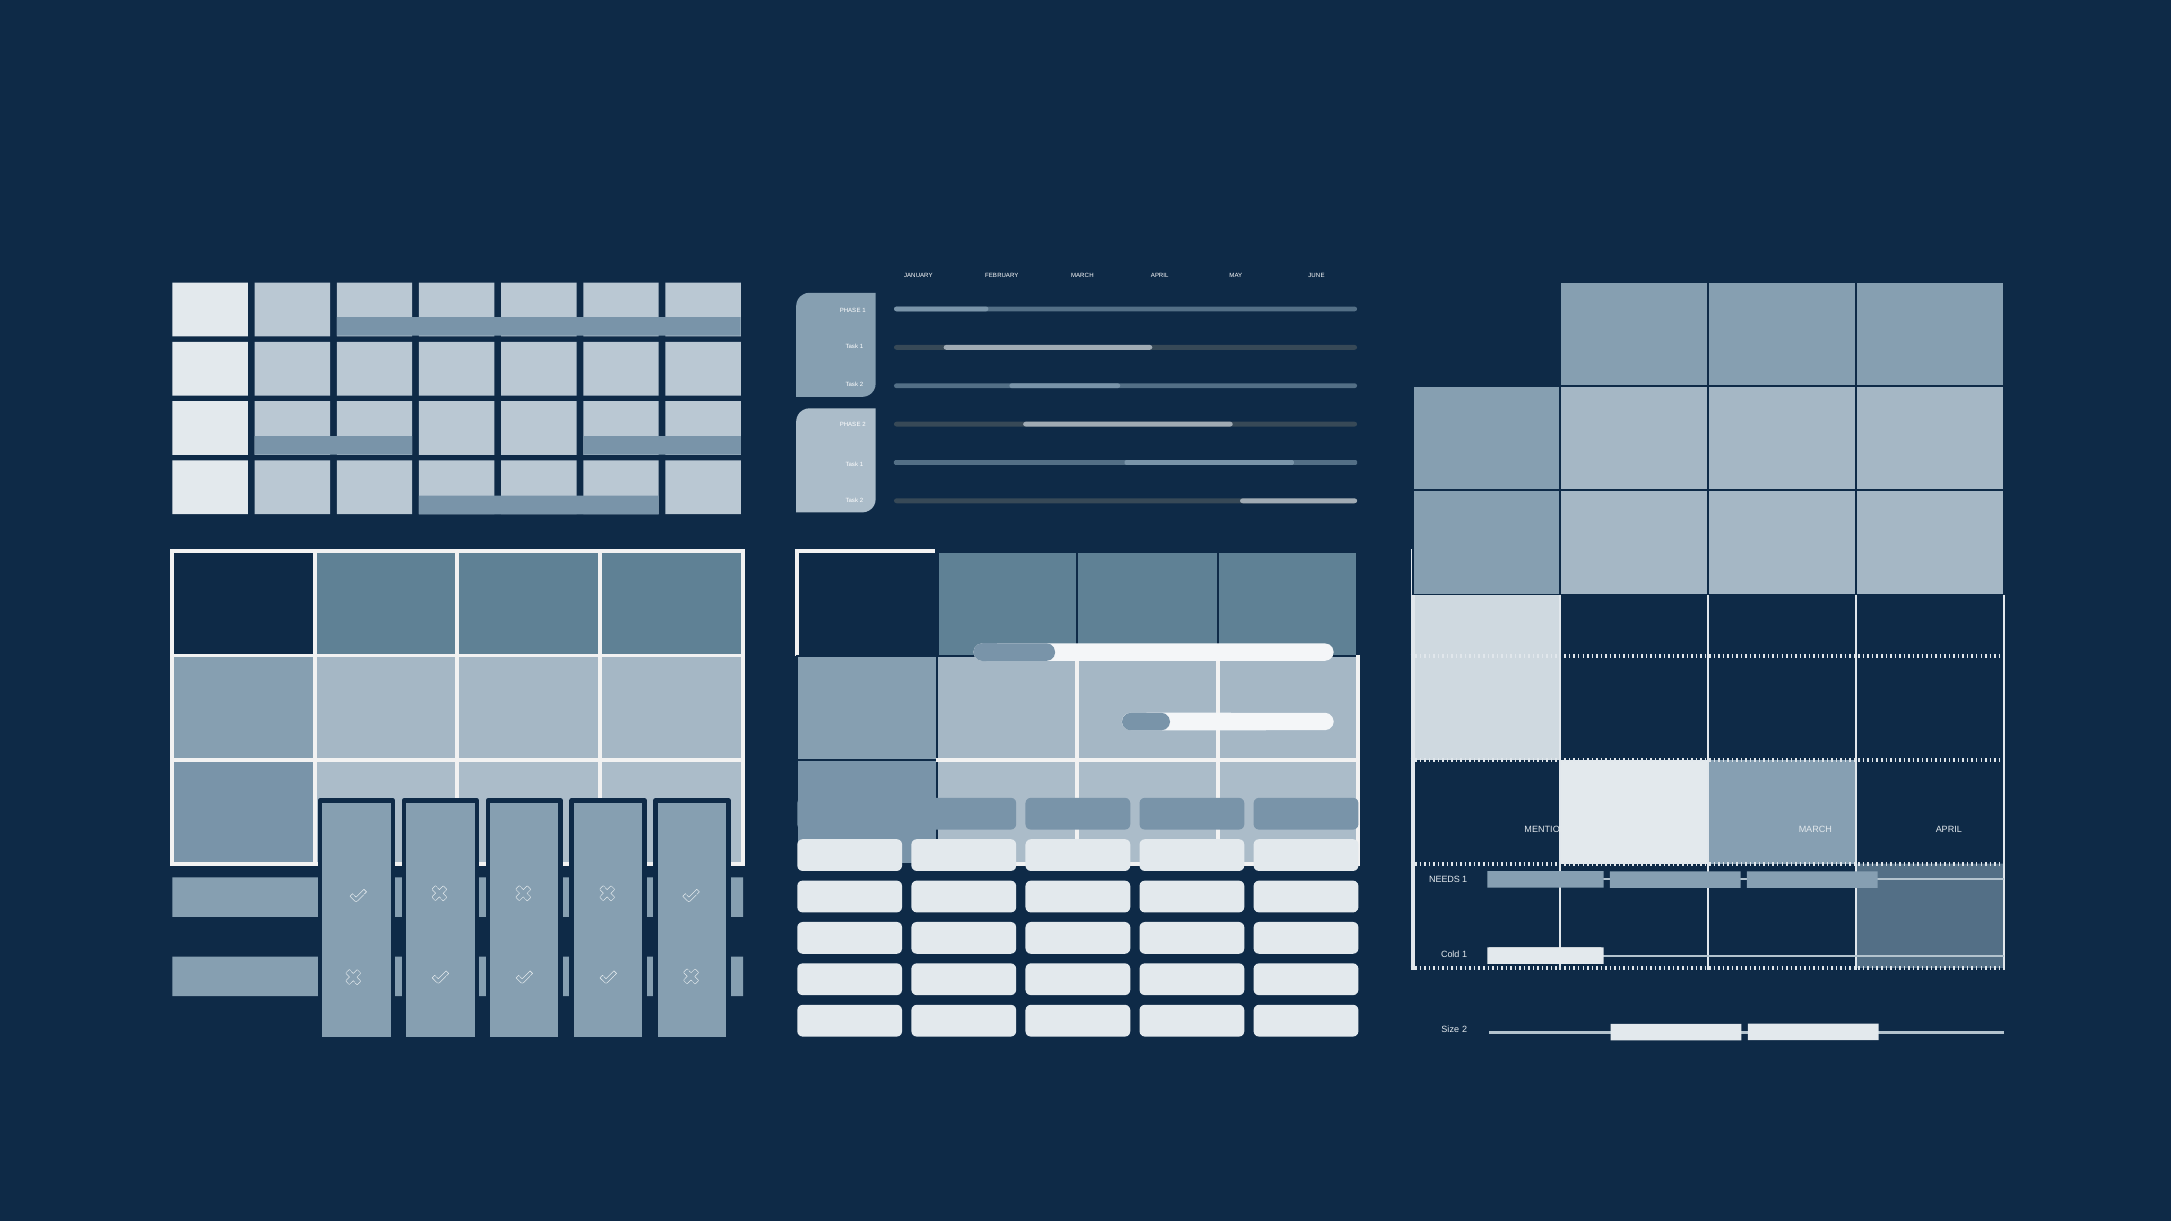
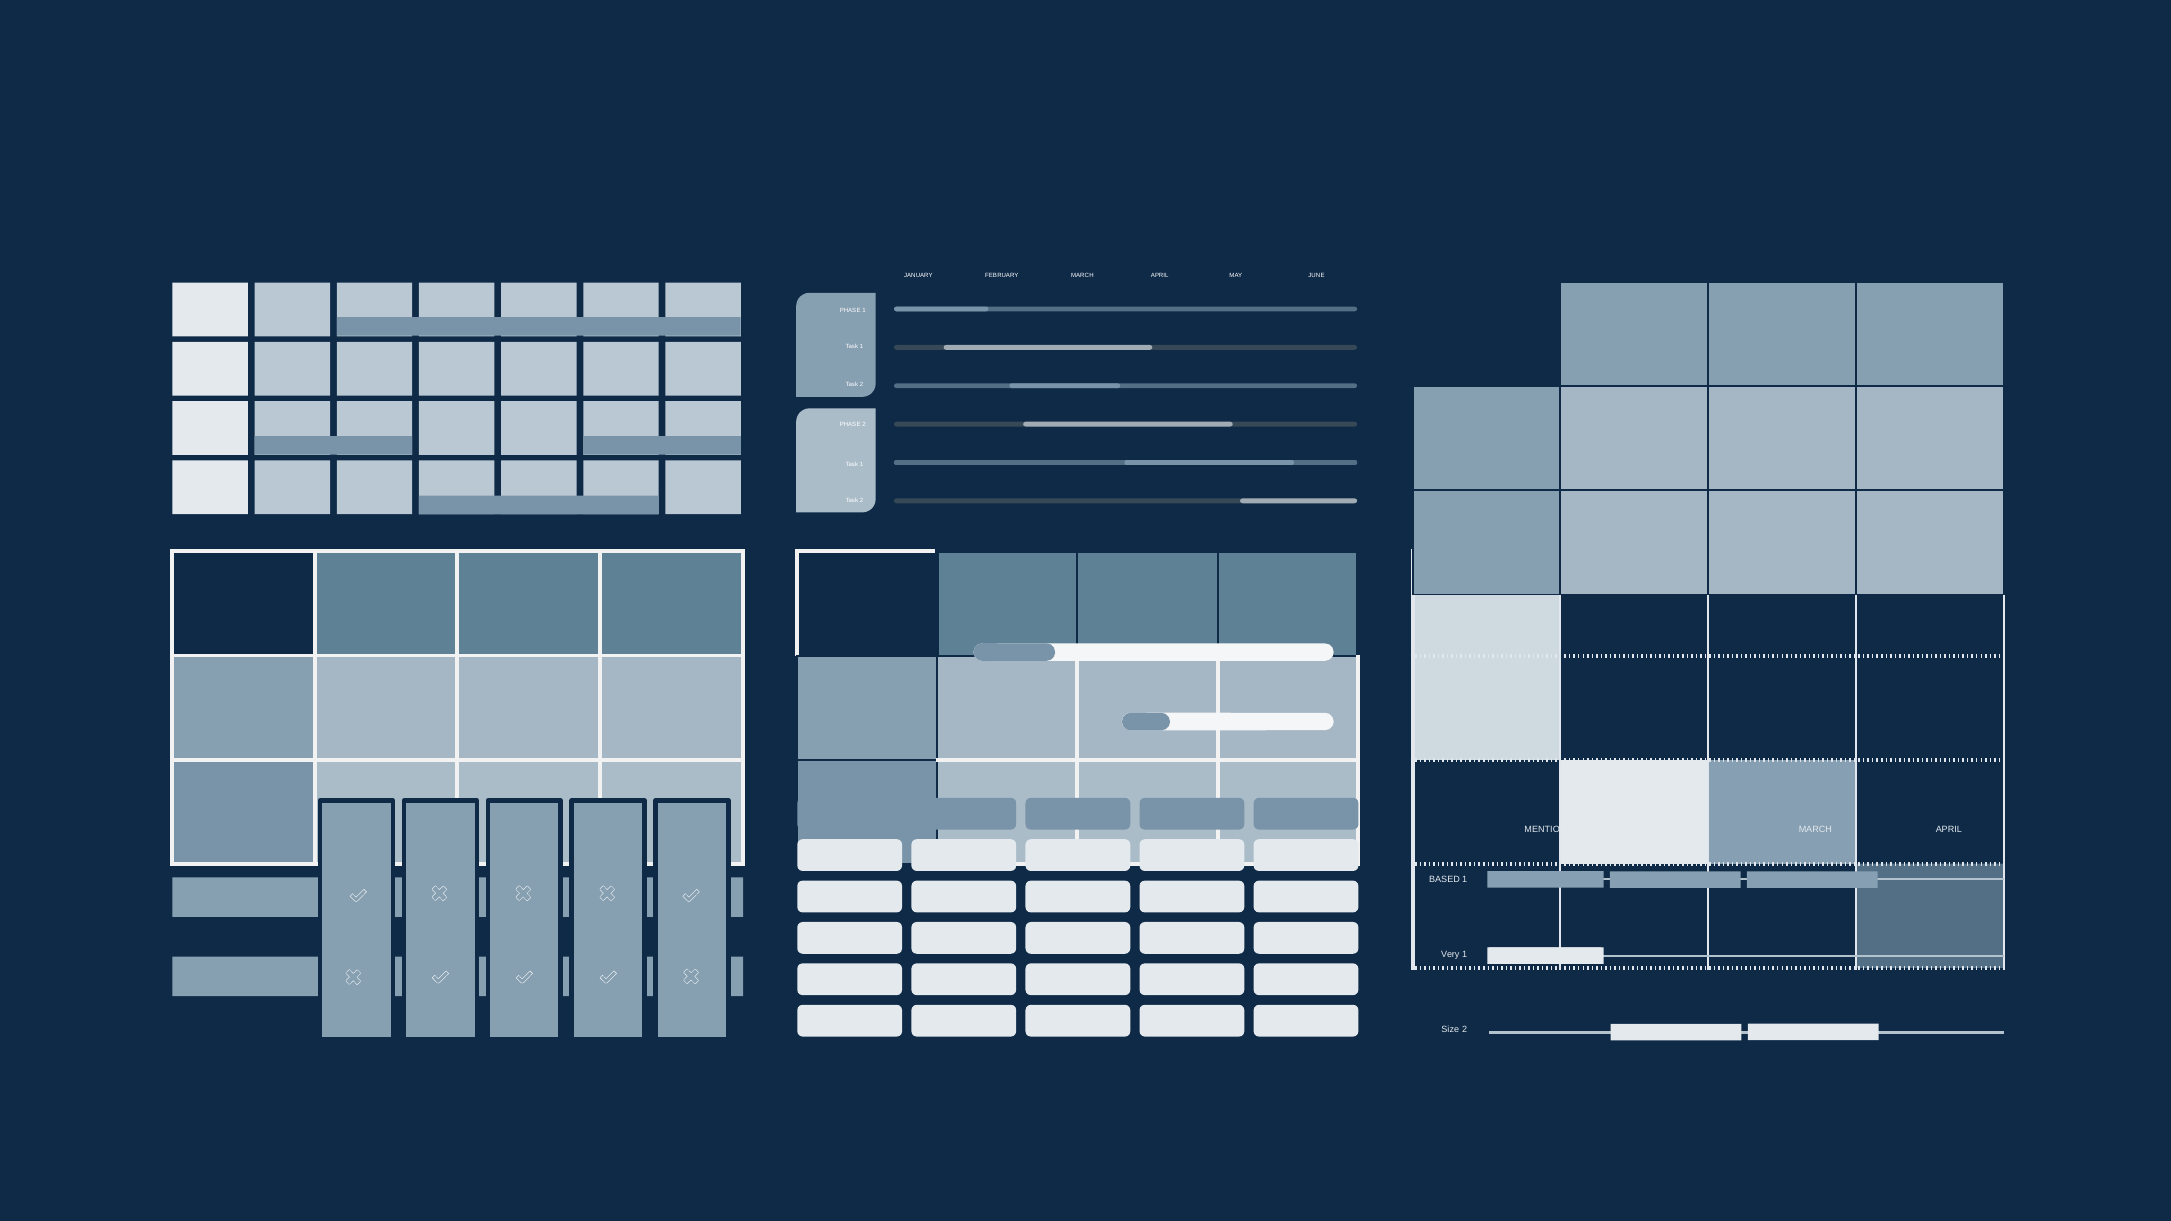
NEEDS: NEEDS -> BASED
Cold: Cold -> Very
